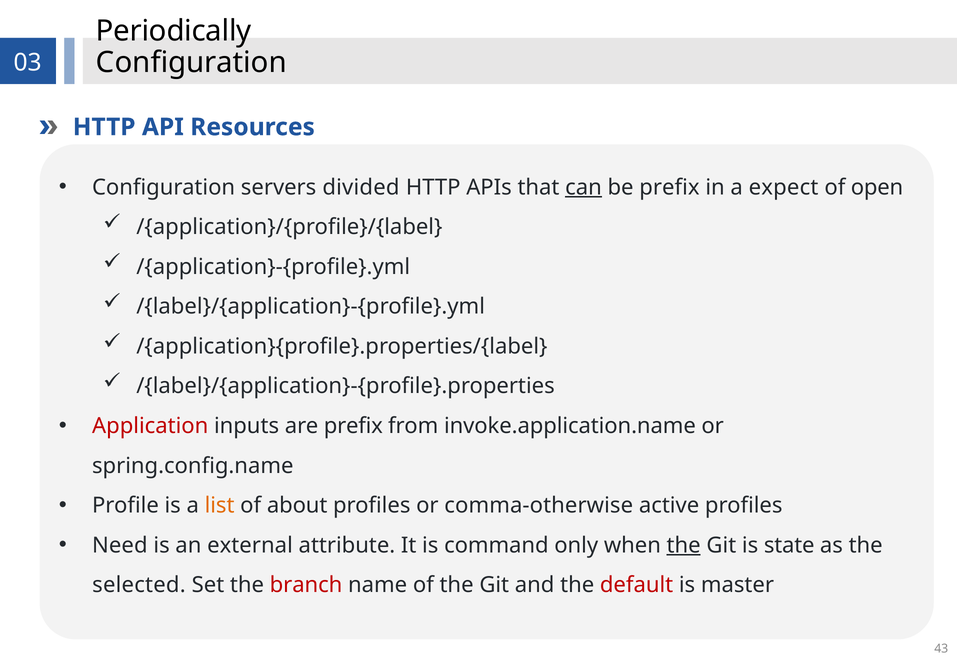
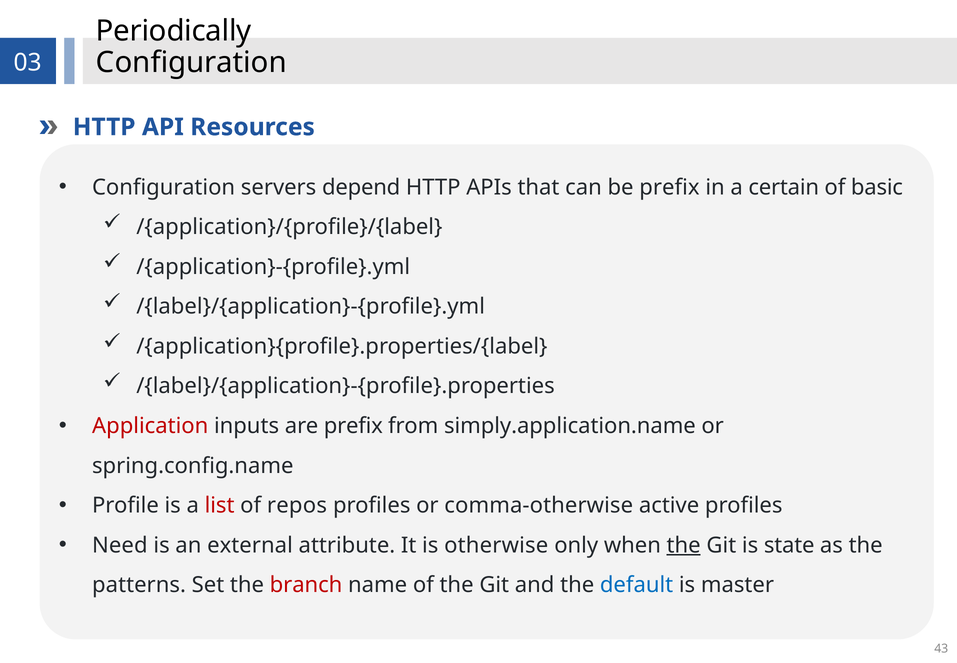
divided: divided -> depend
can underline: present -> none
expect: expect -> certain
open: open -> basic
invoke.application.name: invoke.application.name -> simply.application.name
list colour: orange -> red
about: about -> repos
command: command -> otherwise
selected: selected -> patterns
default colour: red -> blue
